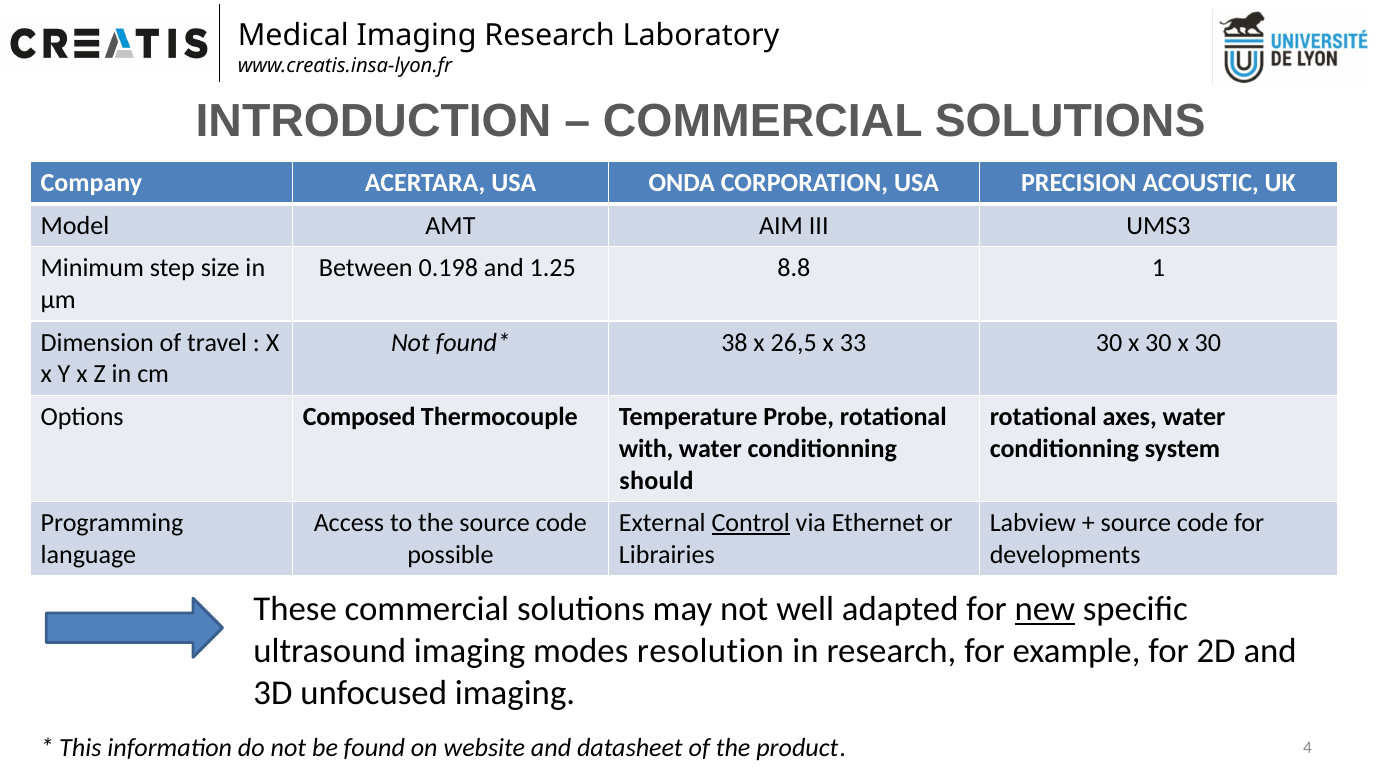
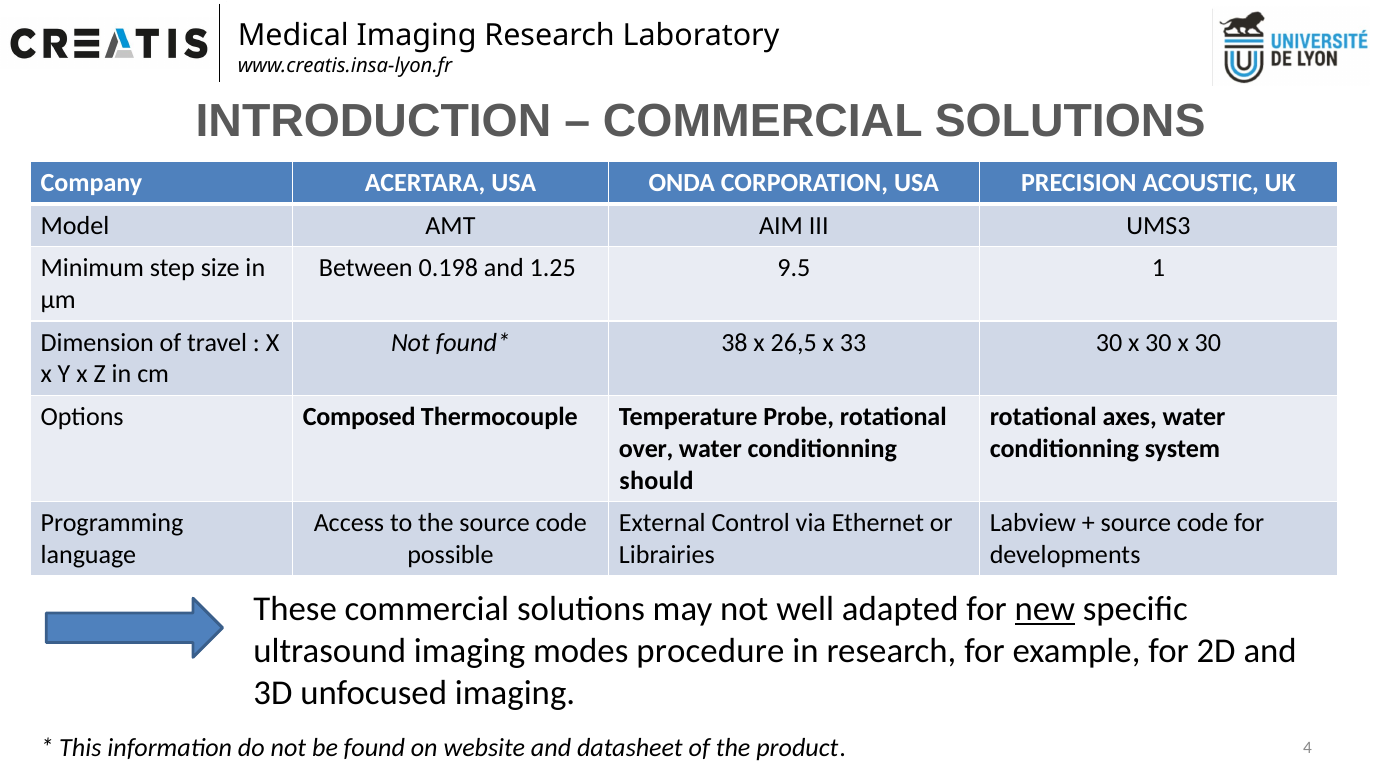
8.8: 8.8 -> 9.5
with: with -> over
Control underline: present -> none
resolution: resolution -> procedure
